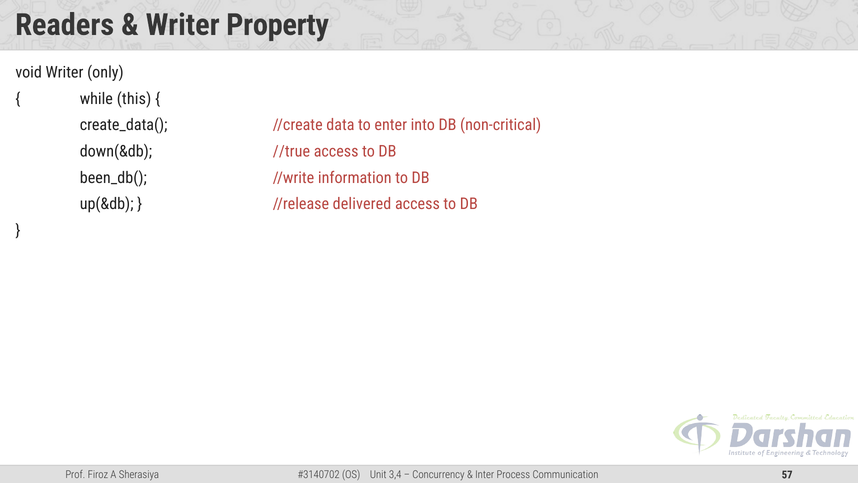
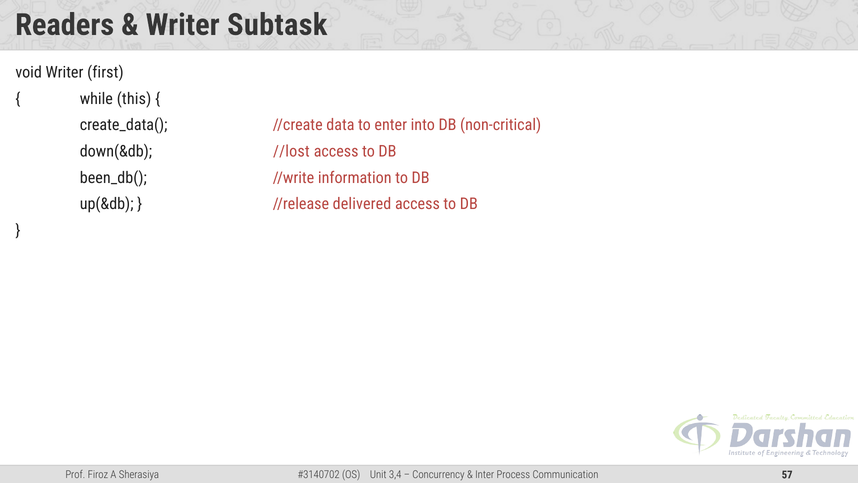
Property: Property -> Subtask
only: only -> first
//true: //true -> //lost
